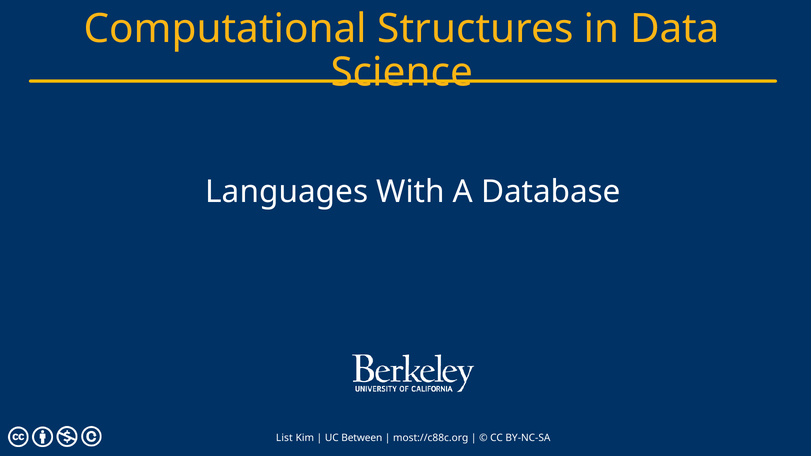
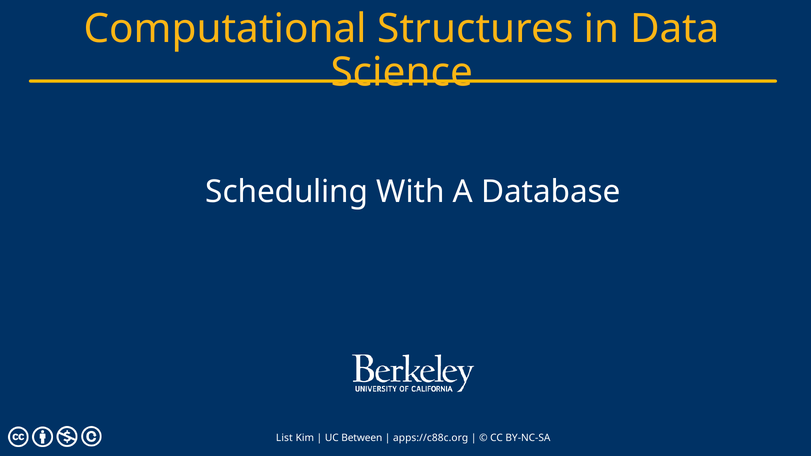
Languages: Languages -> Scheduling
most://c88c.org: most://c88c.org -> apps://c88c.org
